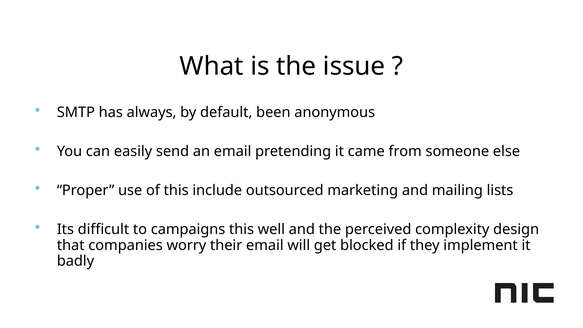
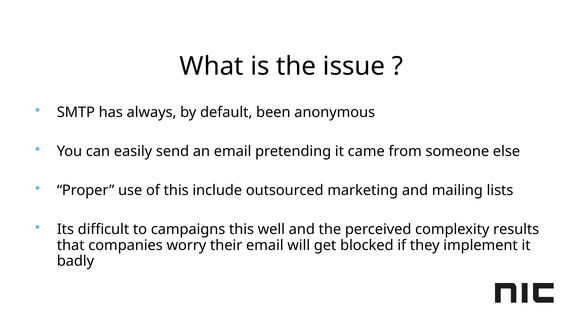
design: design -> results
